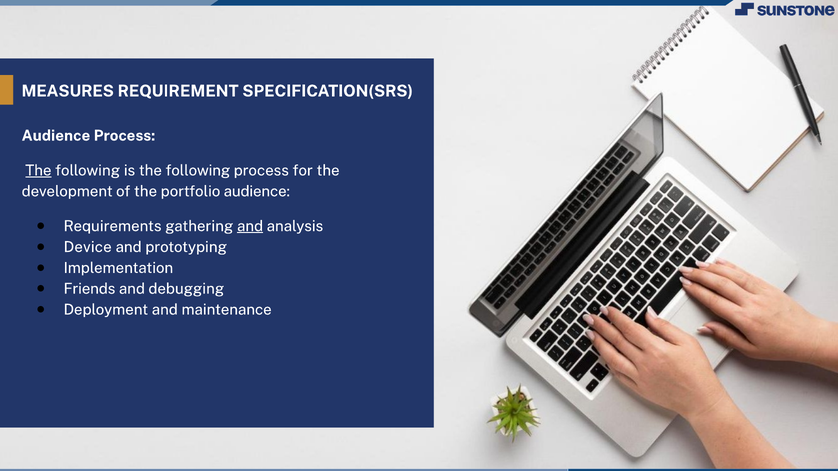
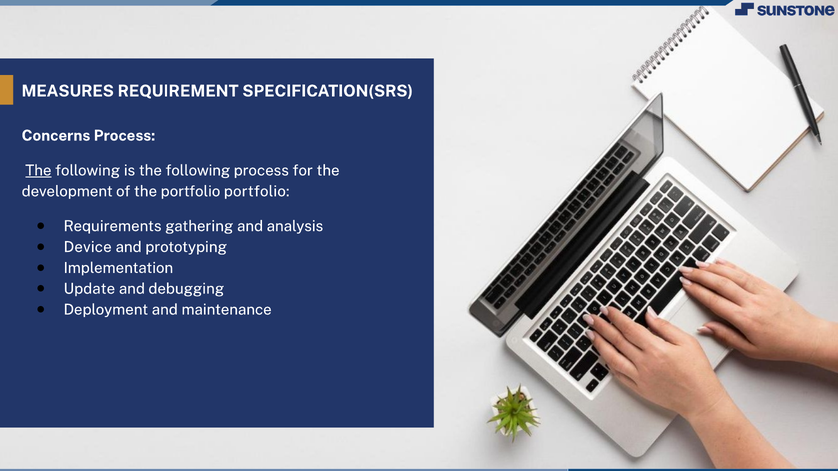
Audience at (56, 136): Audience -> Concerns
portfolio audience: audience -> portfolio
and at (250, 226) underline: present -> none
Friends: Friends -> Update
